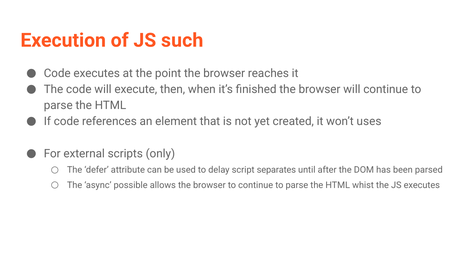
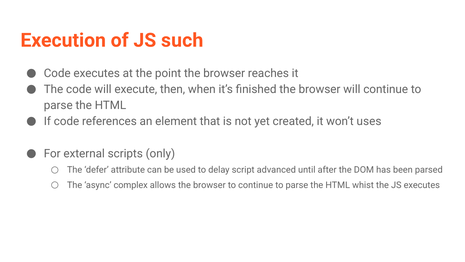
separates: separates -> advanced
possible: possible -> complex
